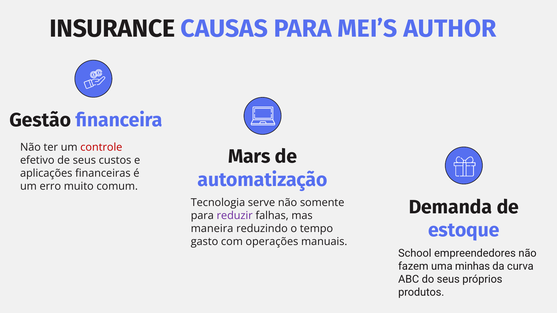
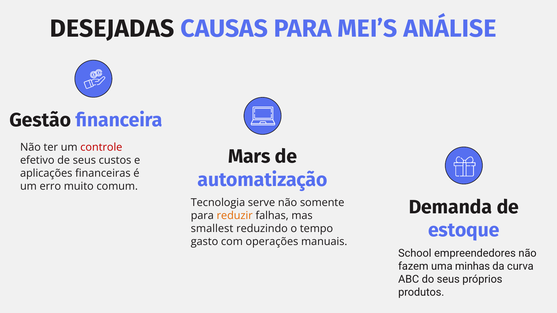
INSURANCE: INSURANCE -> DESEJADAS
AUTHOR: AUTHOR -> ANÁLISE
reduzir colour: purple -> orange
maneira: maneira -> smallest
